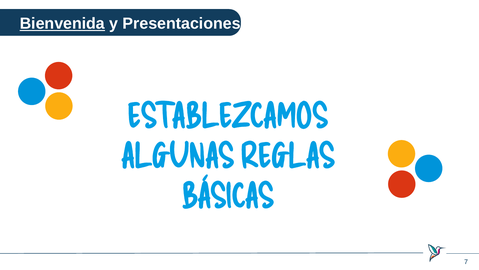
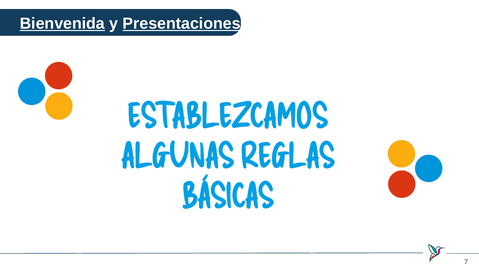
Presentaciones underline: none -> present
